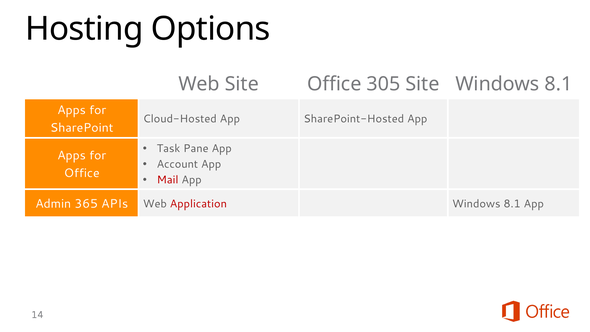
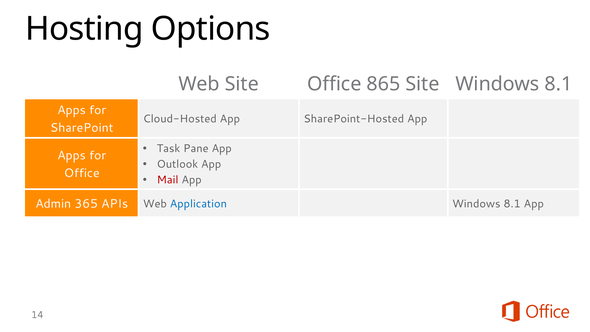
305: 305 -> 865
Account: Account -> Outlook
Application colour: red -> blue
